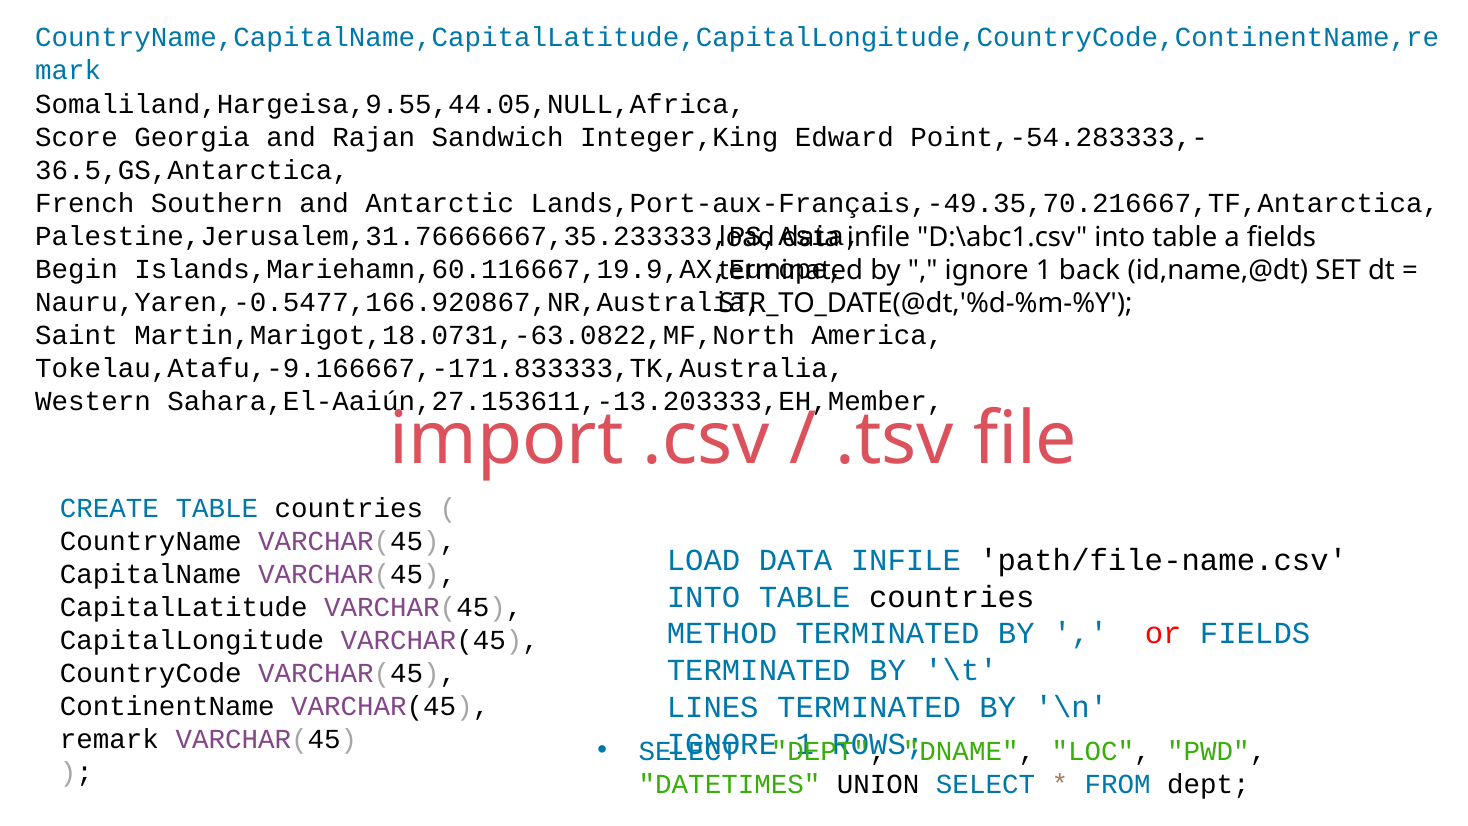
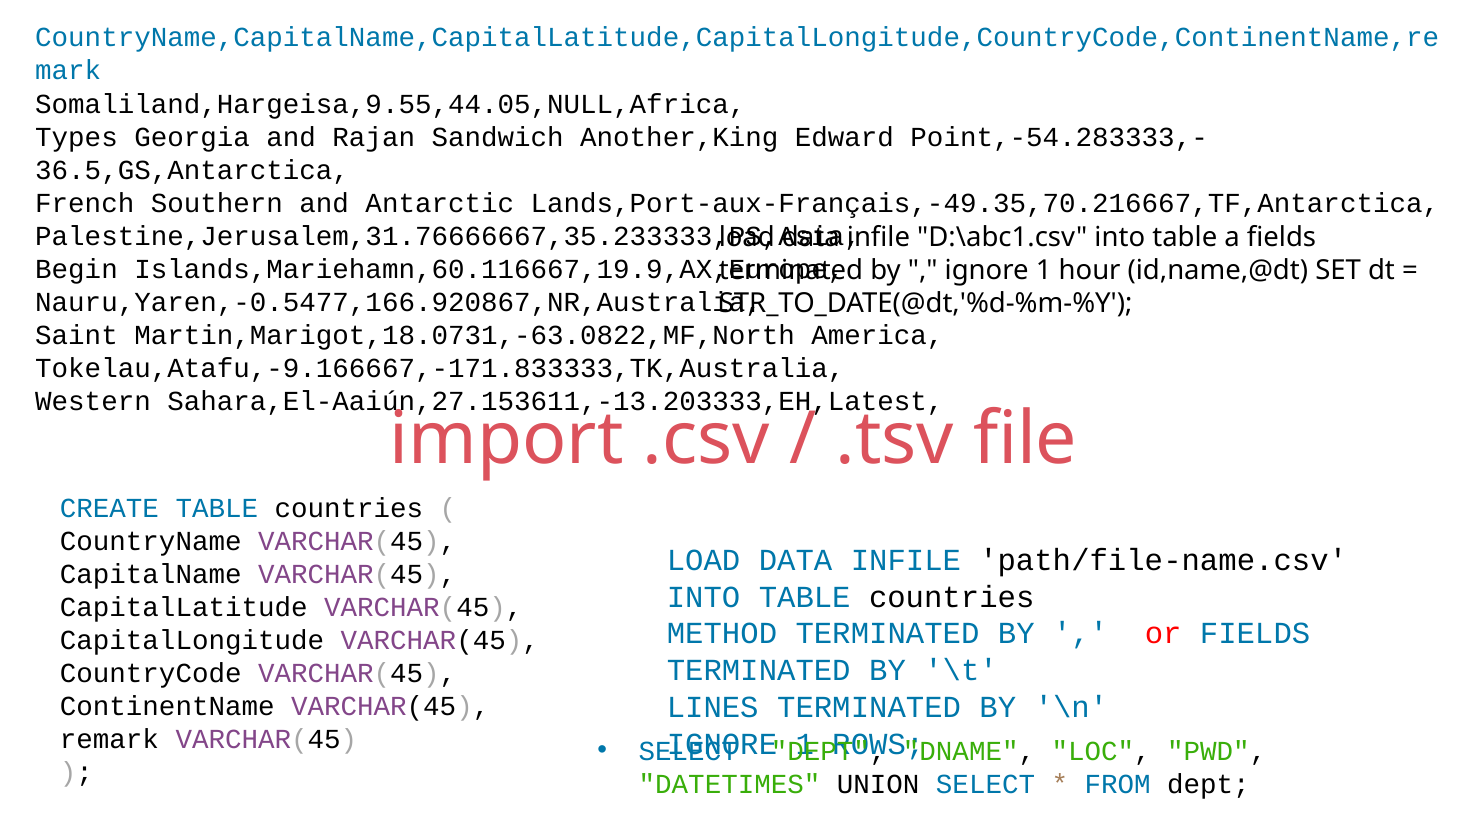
Score: Score -> Types
Integer,King: Integer,King -> Another,King
back: back -> hour
Sahara,El-Aaiún,27.153611,-13.203333,EH,Member: Sahara,El-Aaiún,27.153611,-13.203333,EH,Member -> Sahara,El-Aaiún,27.153611,-13.203333,EH,Latest
